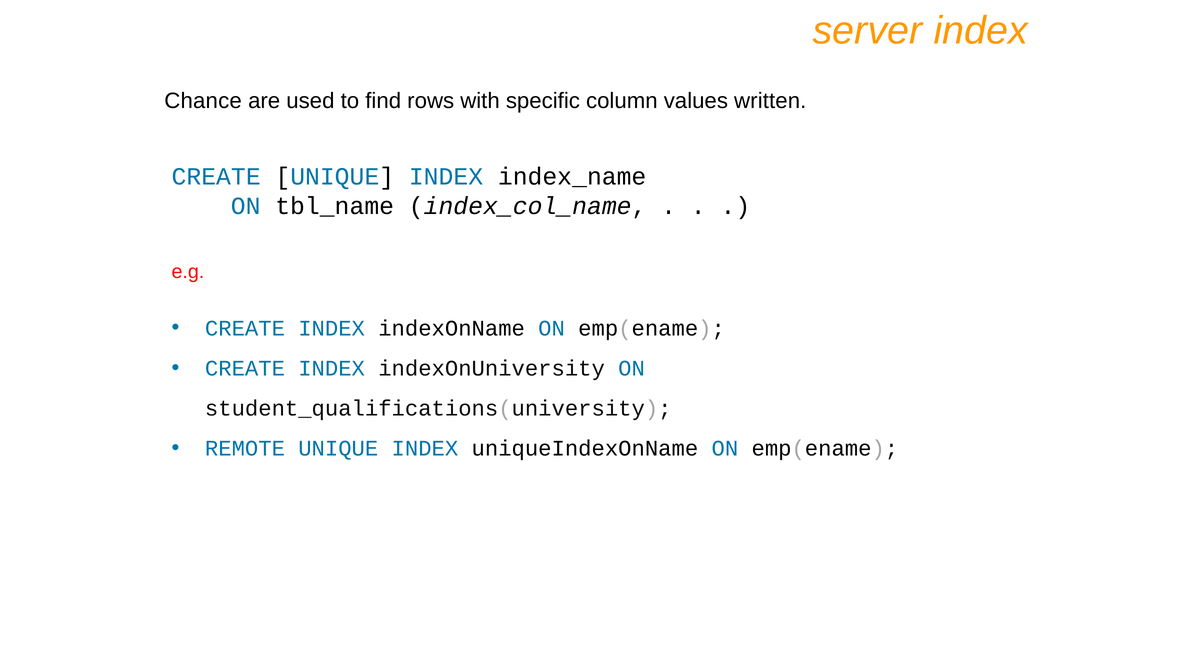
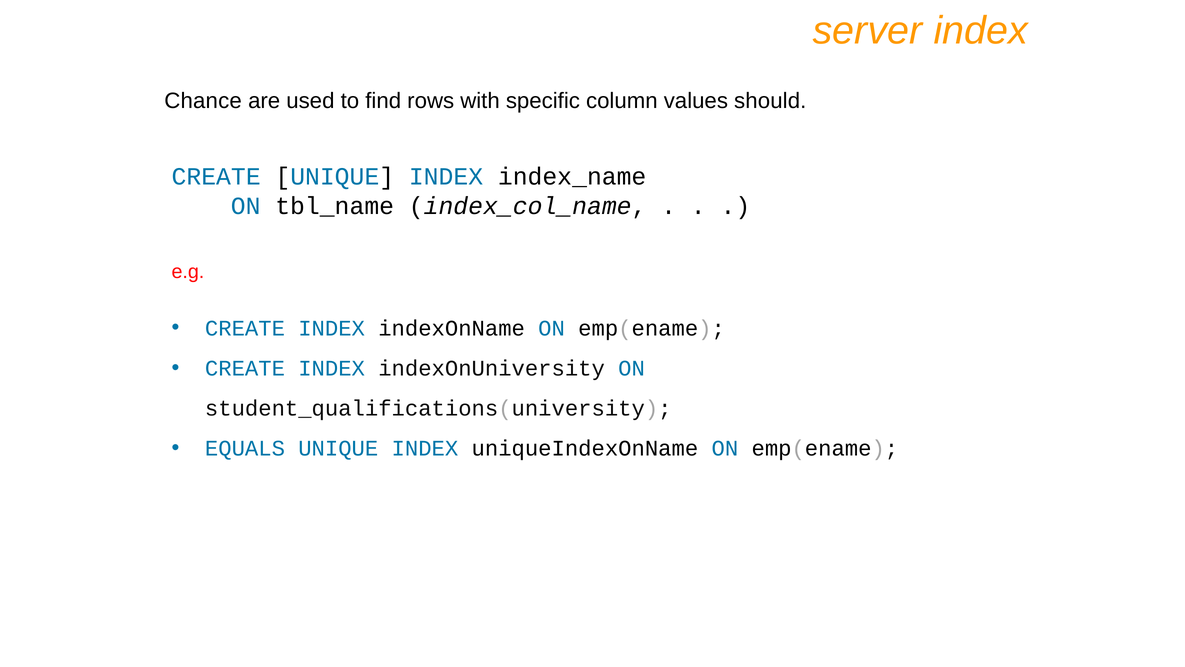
written: written -> should
REMOTE: REMOTE -> EQUALS
